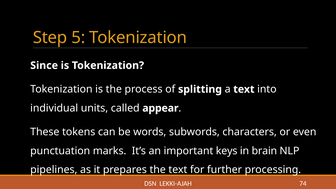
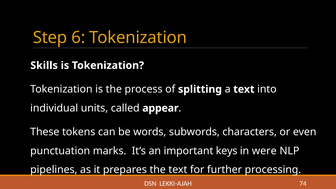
5: 5 -> 6
Since: Since -> Skills
brain: brain -> were
